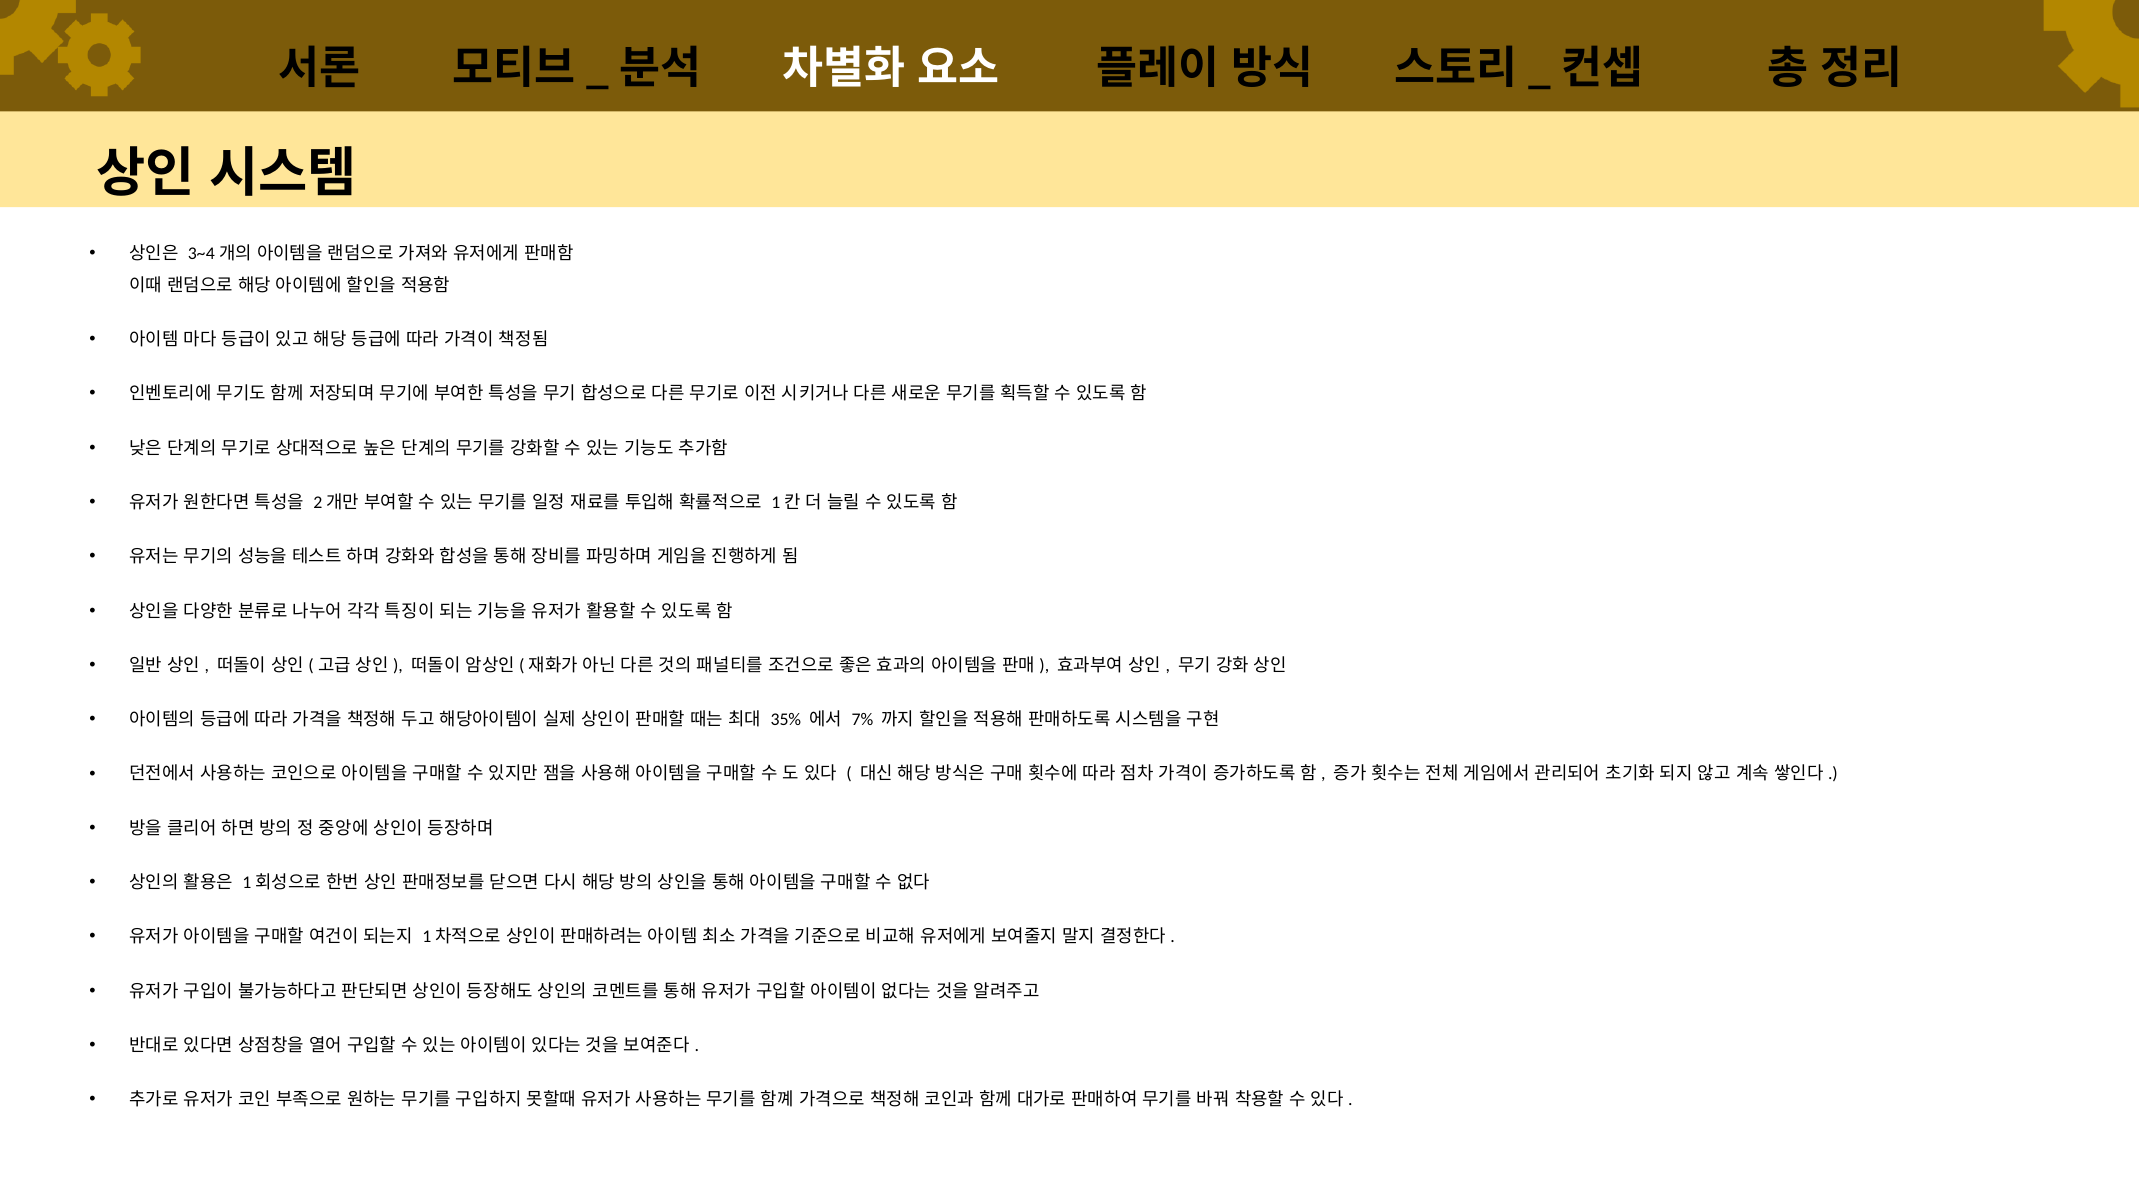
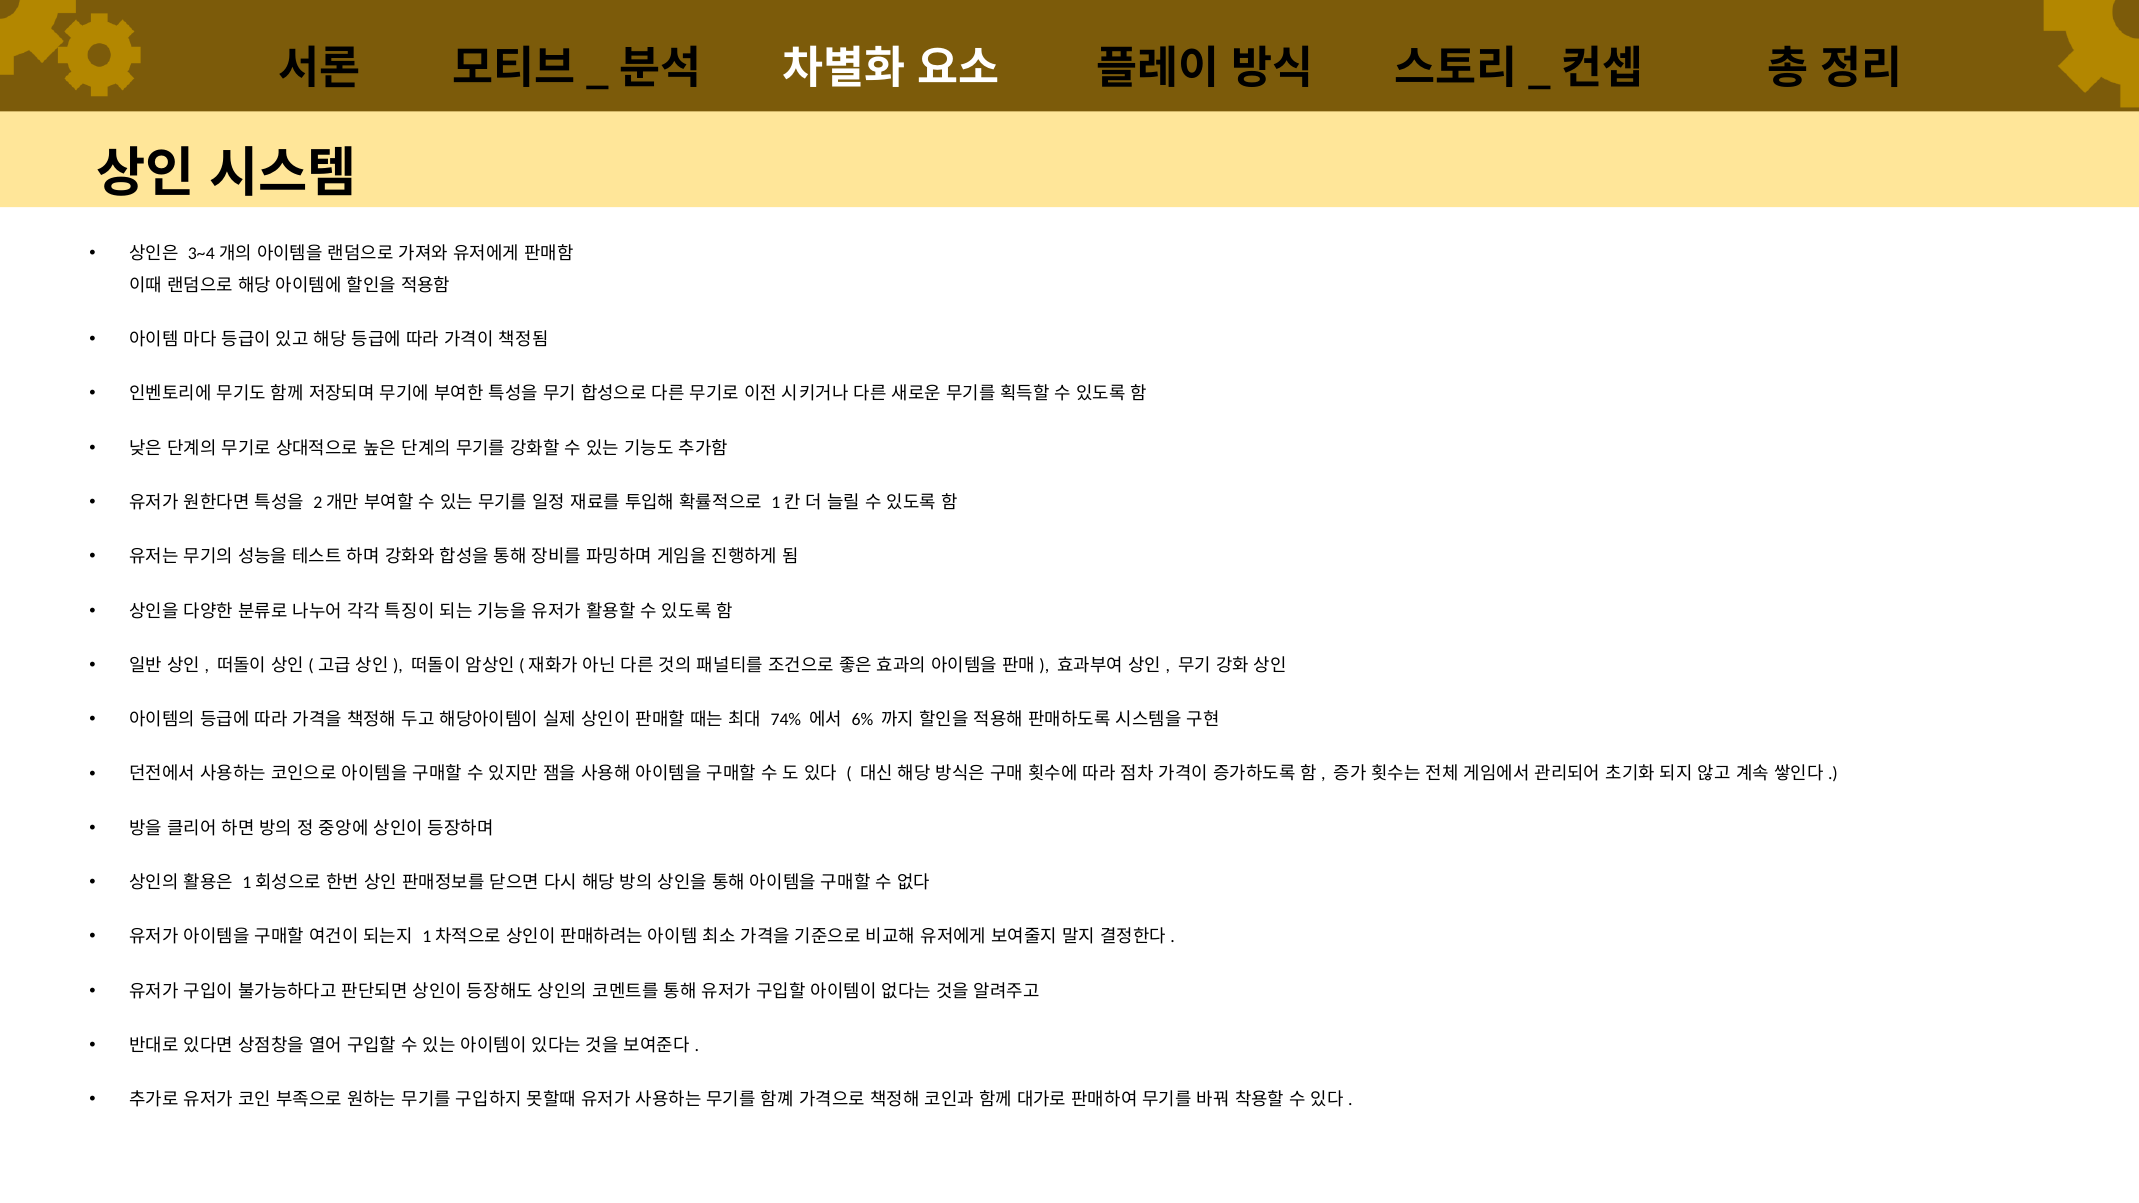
35%: 35% -> 74%
7%: 7% -> 6%
